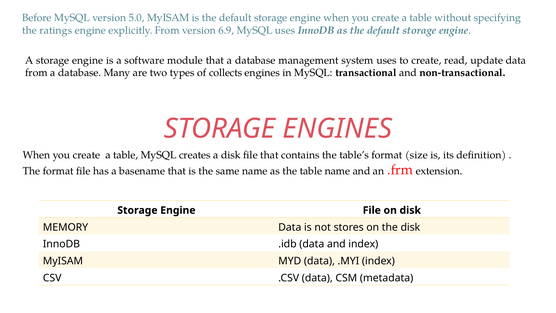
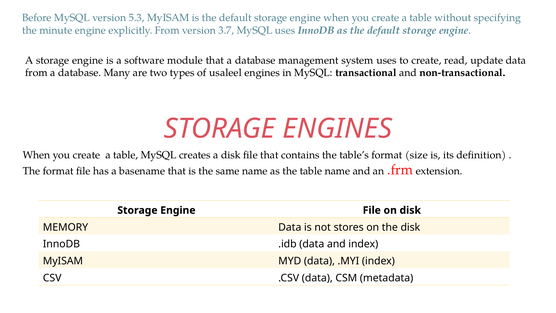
5.0: 5.0 -> 5.3
ratings: ratings -> minute
6.9: 6.9 -> 3.7
collects: collects -> usaleel
